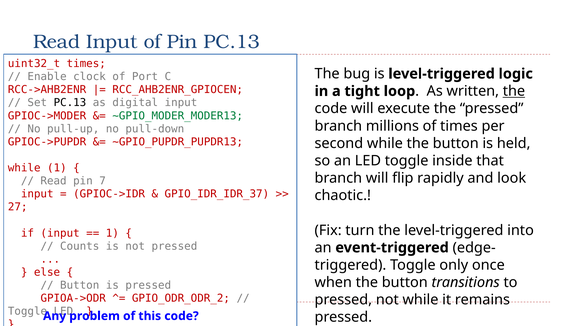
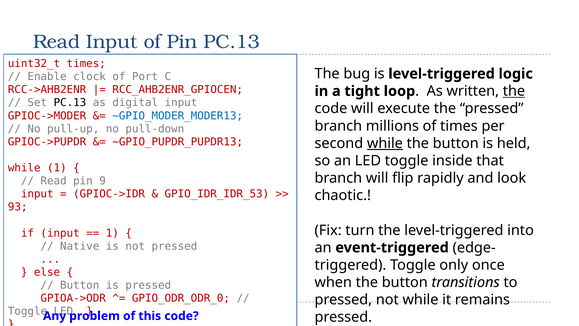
~GPIO_MODER_MODER13 colour: green -> blue
while at (385, 143) underline: none -> present
7: 7 -> 9
GPIO_IDR_IDR_37: GPIO_IDR_IDR_37 -> GPIO_IDR_IDR_53
27: 27 -> 93
Counts: Counts -> Native
GPIO_ODR_ODR_2: GPIO_ODR_ODR_2 -> GPIO_ODR_ODR_0
